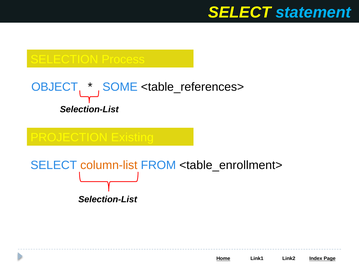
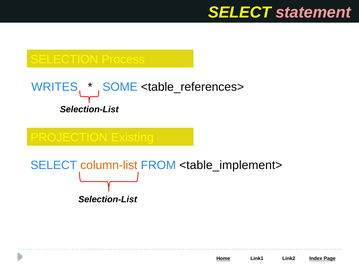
statement colour: light blue -> pink
OBJECT: OBJECT -> WRITES
<table_enrollment>: <table_enrollment> -> <table_implement>
